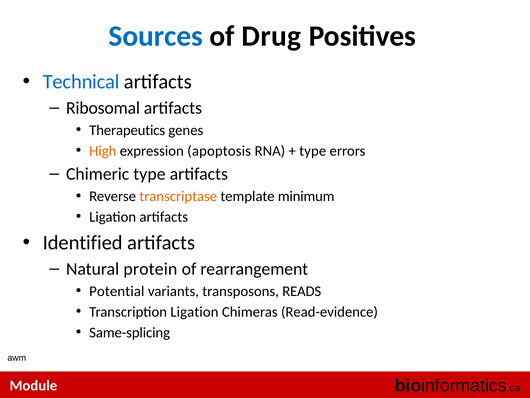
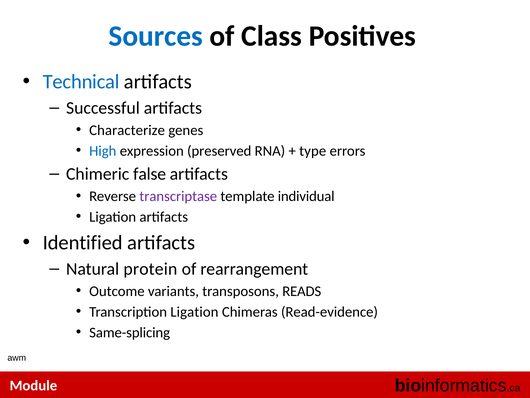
Drug: Drug -> Class
Ribosomal: Ribosomal -> Successful
Therapeutics: Therapeutics -> Characterize
High colour: orange -> blue
apoptosis: apoptosis -> preserved
Chimeric type: type -> false
transcriptase colour: orange -> purple
minimum: minimum -> individual
Potential: Potential -> Outcome
